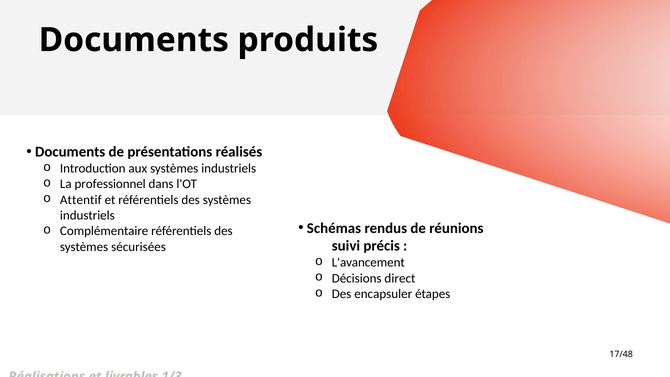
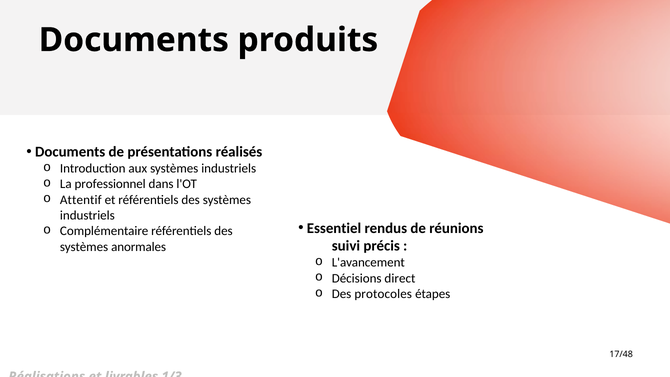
Schémas: Schémas -> Essentiel
sécurisées: sécurisées -> anormales
encapsuler: encapsuler -> protocoles
